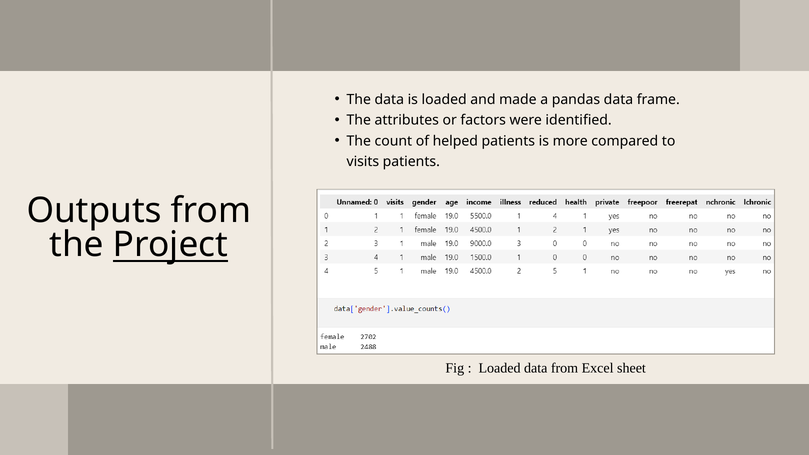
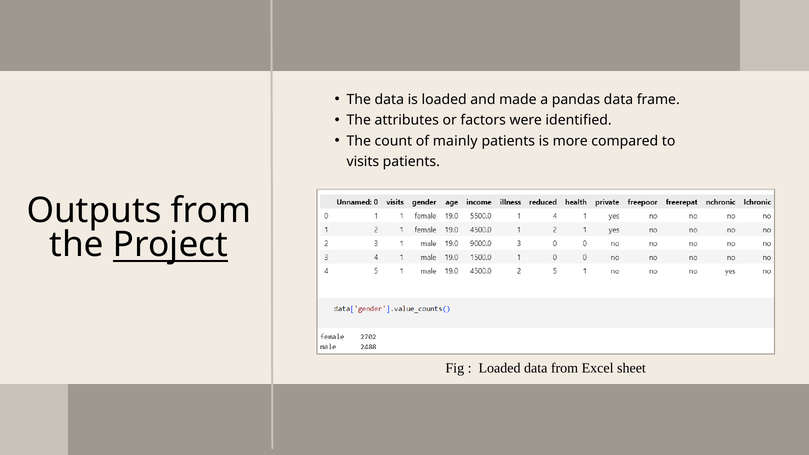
helped: helped -> mainly
